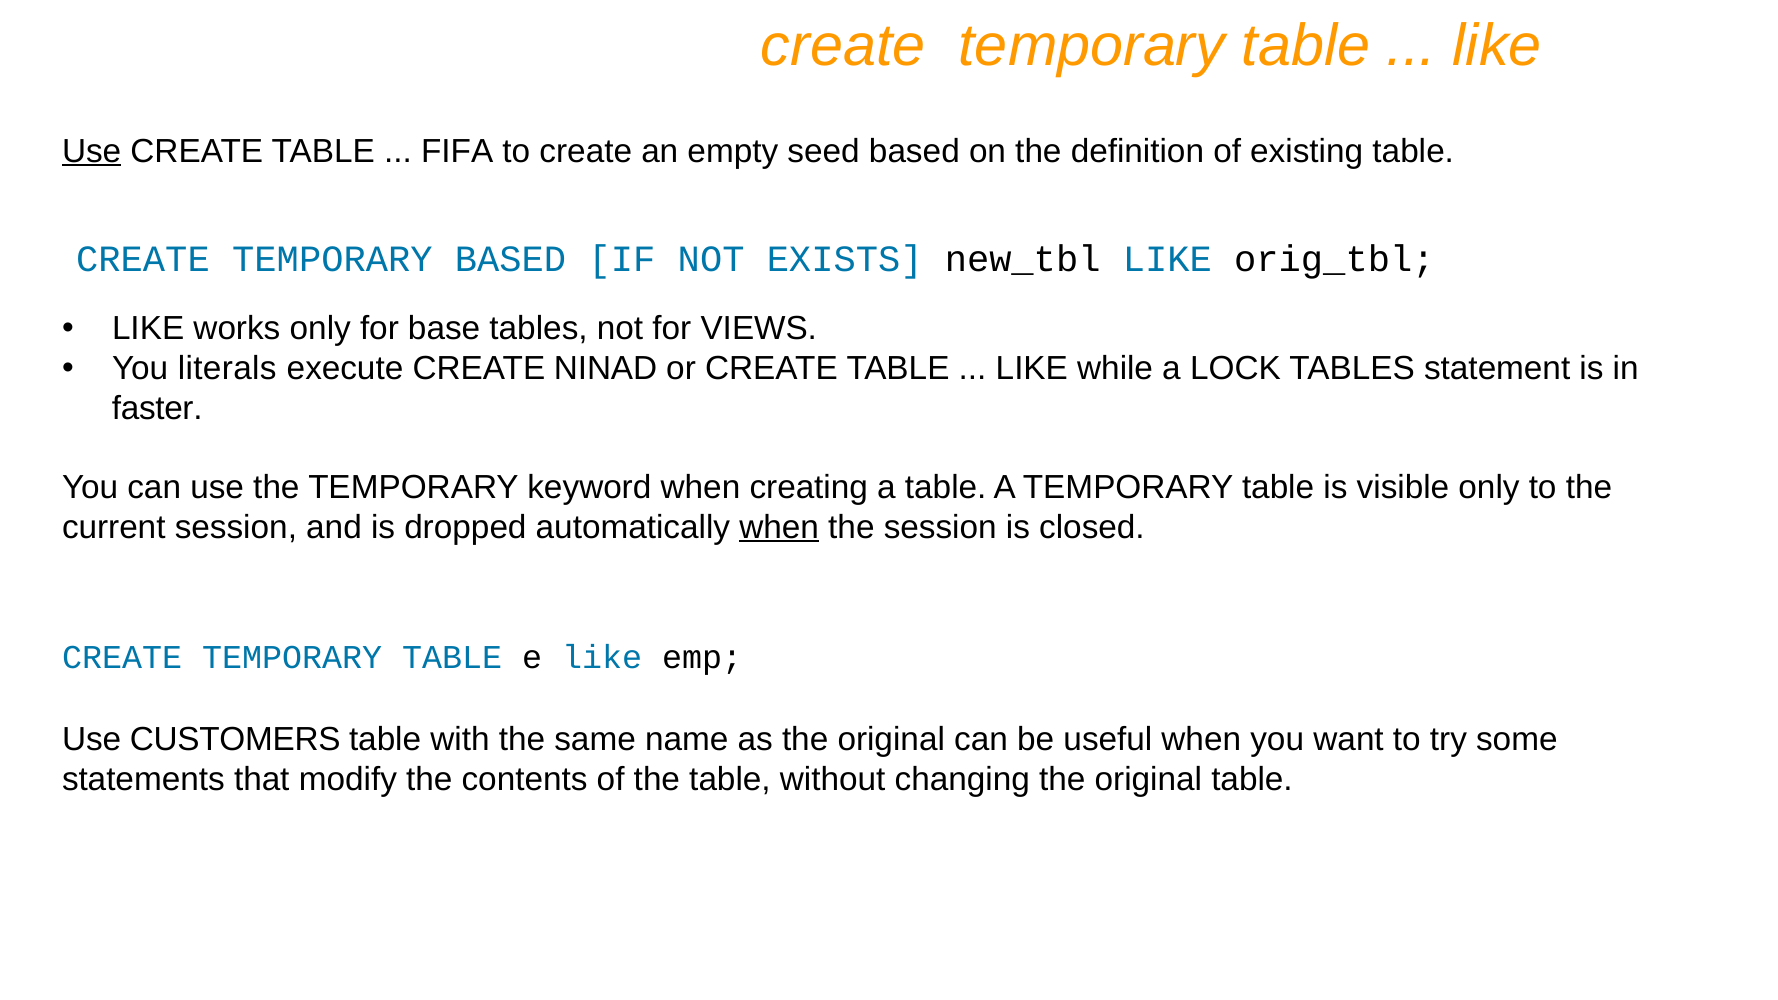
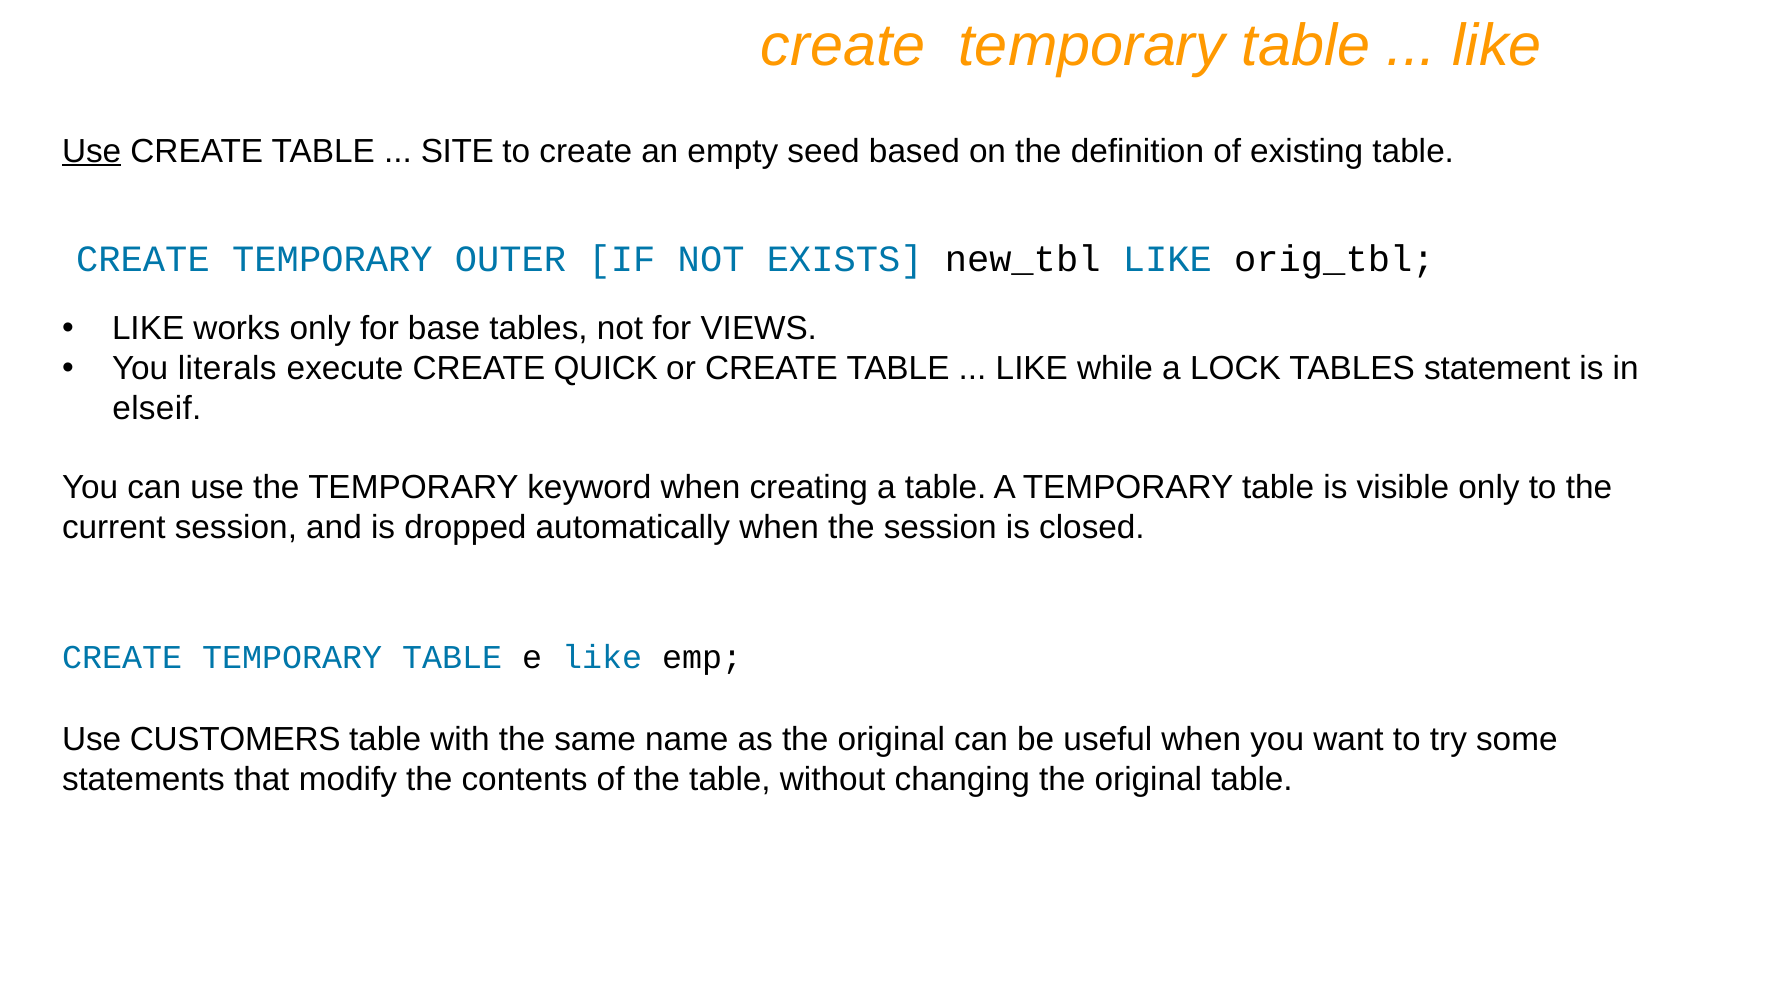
FIFA: FIFA -> SITE
TEMPORARY BASED: BASED -> OUTER
NINAD: NINAD -> QUICK
faster: faster -> elseif
when at (779, 527) underline: present -> none
